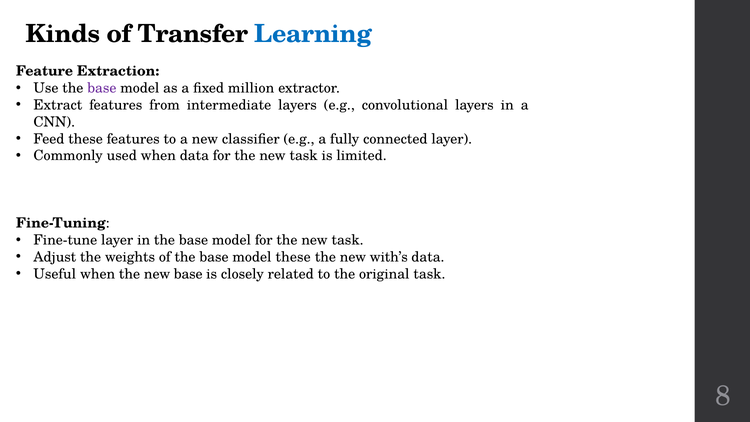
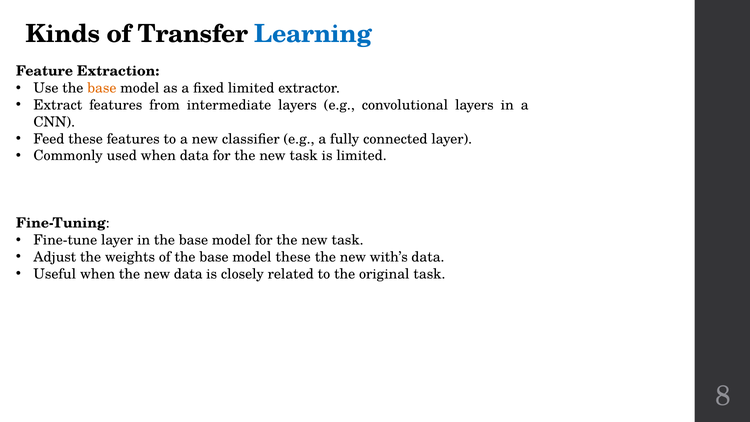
base at (102, 88) colour: purple -> orange
fixed million: million -> limited
new base: base -> data
